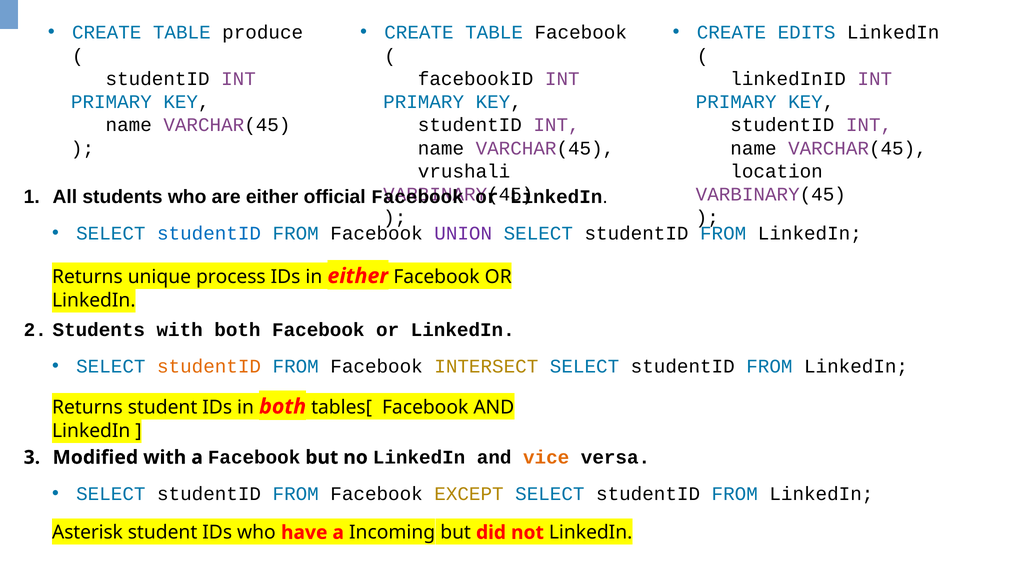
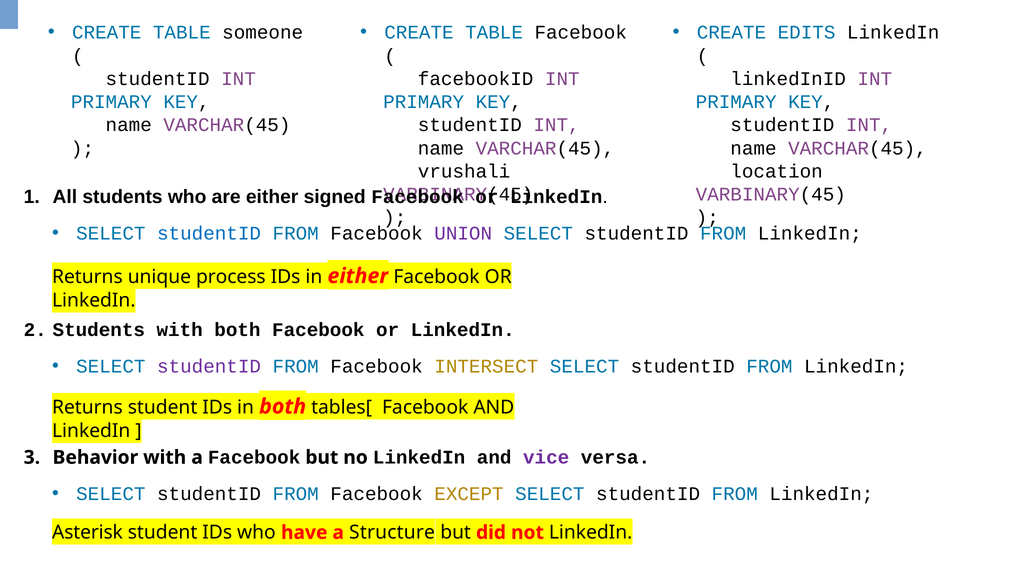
produce: produce -> someone
official: official -> signed
studentID at (209, 366) colour: orange -> purple
Modified: Modified -> Behavior
vice colour: orange -> purple
Incoming: Incoming -> Structure
